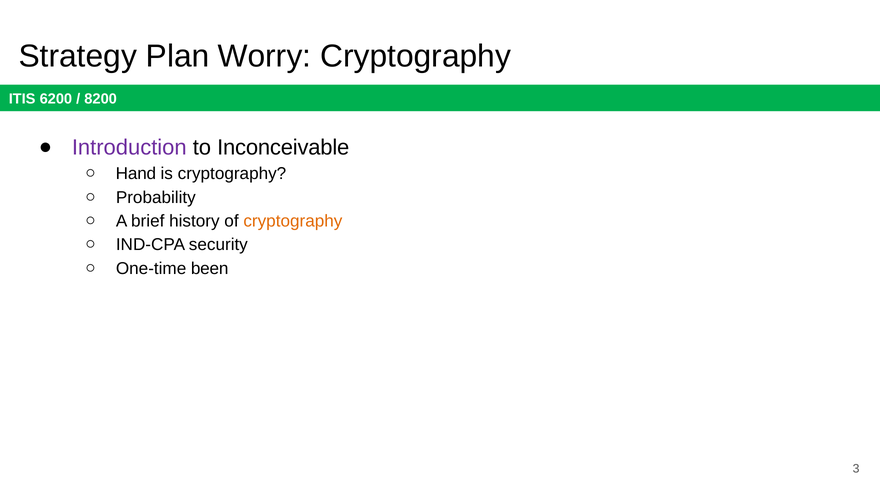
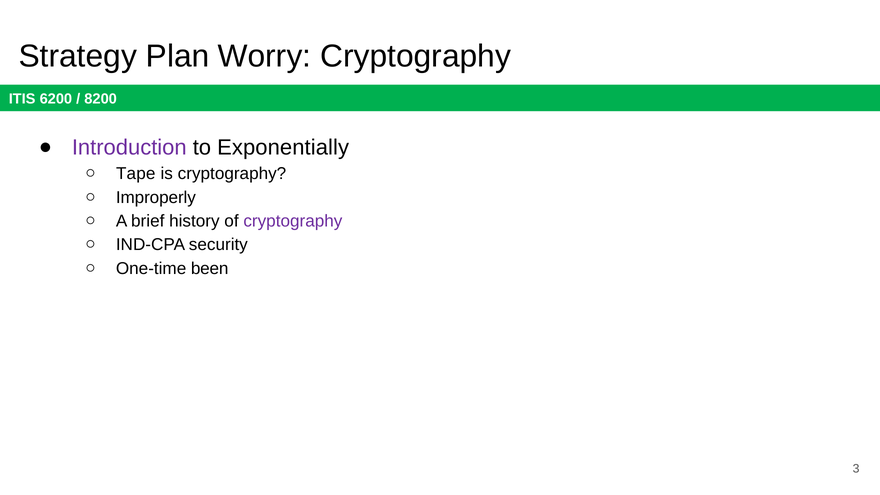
Inconceivable: Inconceivable -> Exponentially
Hand: Hand -> Tape
Probability: Probability -> Improperly
cryptography at (293, 221) colour: orange -> purple
